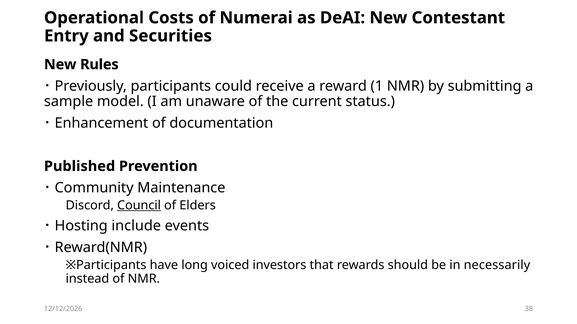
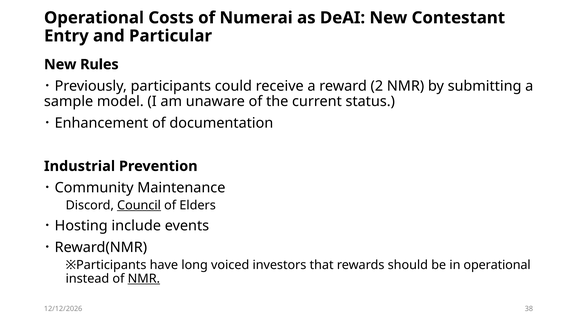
Securities: Securities -> Particular
1: 1 -> 2
Published: Published -> Industrial
in necessarily: necessarily -> operational
NMR at (144, 279) underline: none -> present
